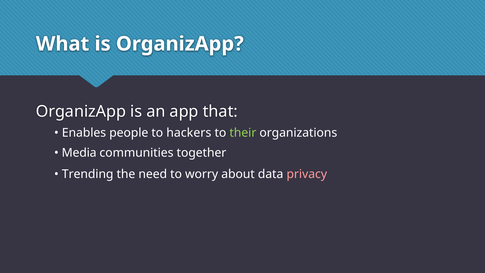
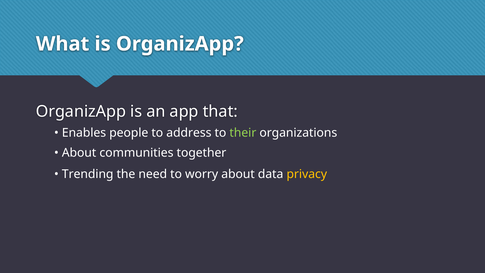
hackers: hackers -> address
Media at (79, 153): Media -> About
privacy colour: pink -> yellow
